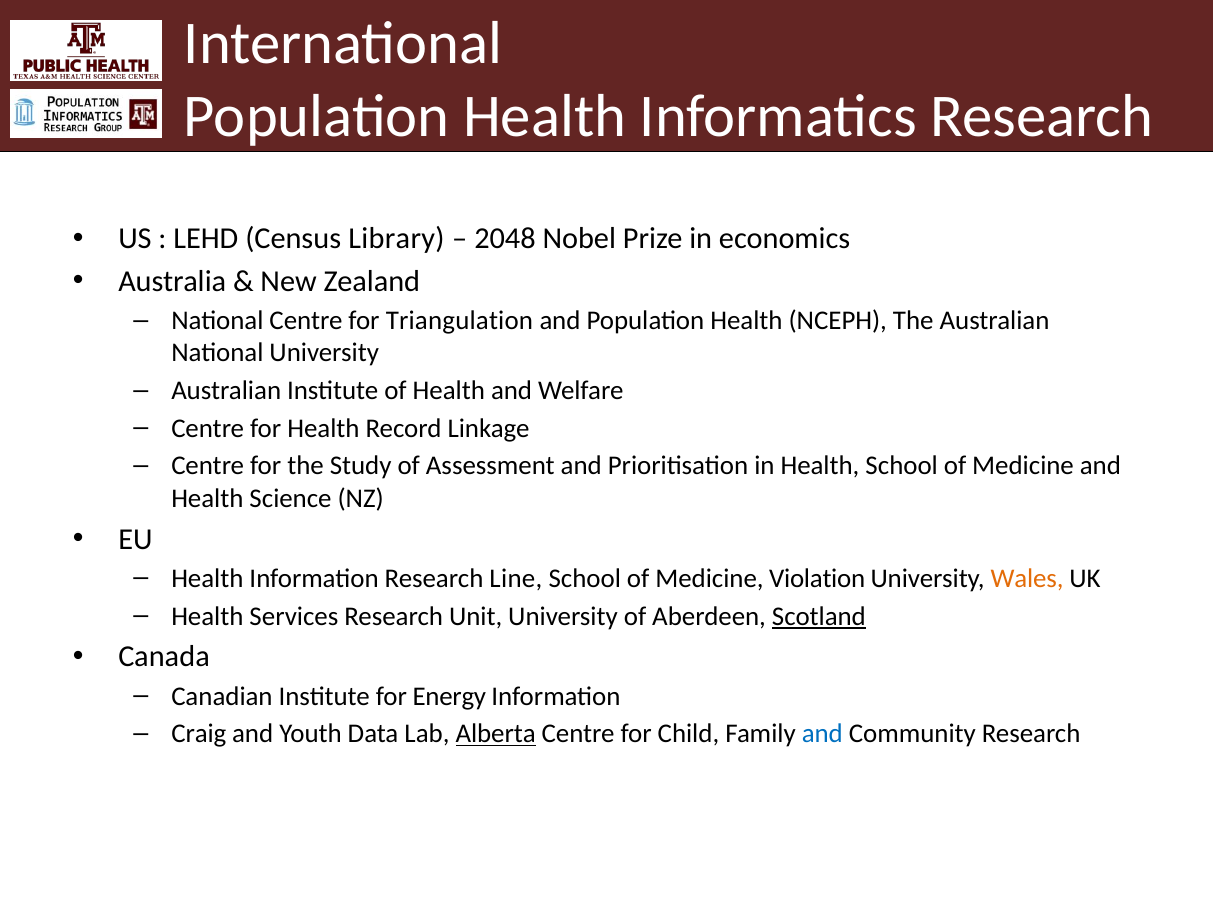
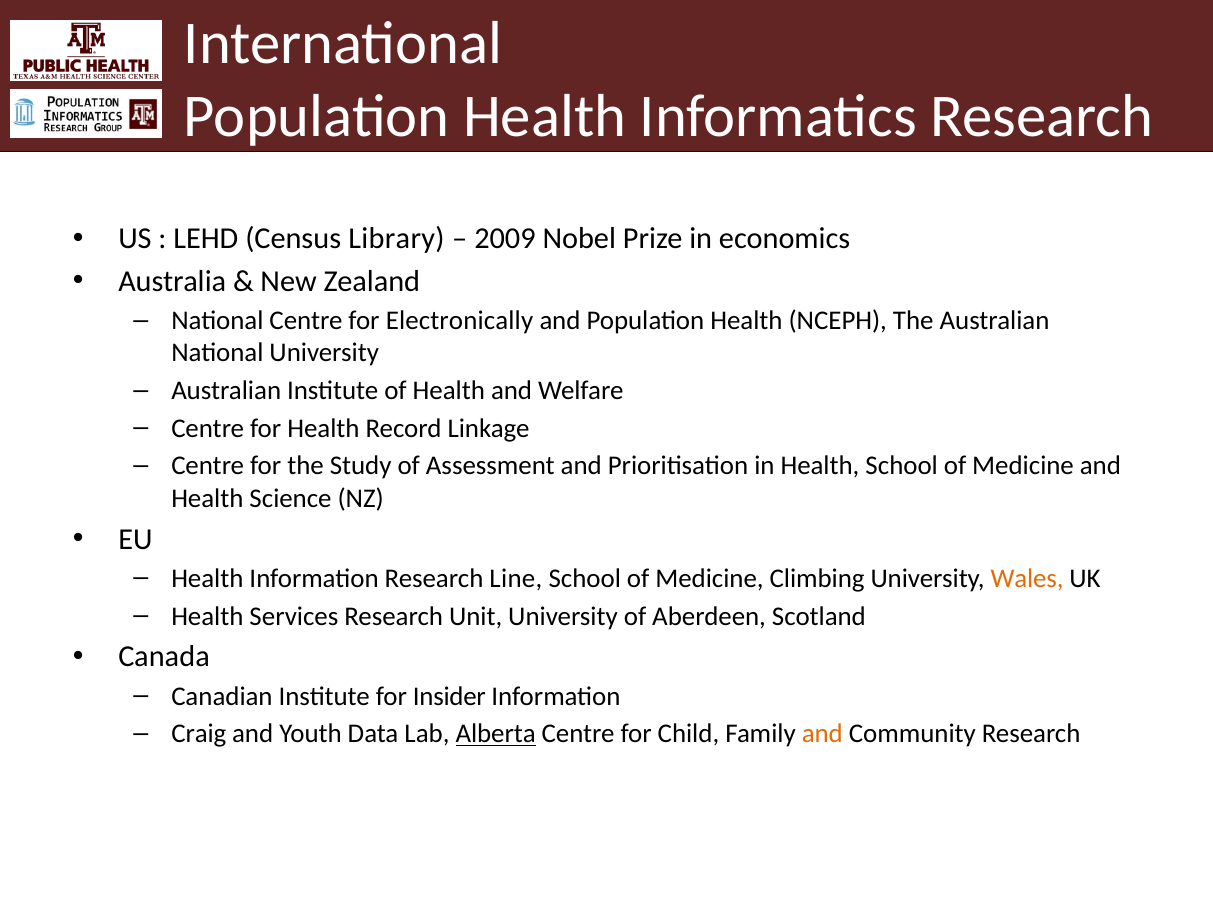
2048: 2048 -> 2009
Triangulation: Triangulation -> Electronically
Violation: Violation -> Climbing
Scotland underline: present -> none
Energy: Energy -> Insider
and at (822, 734) colour: blue -> orange
